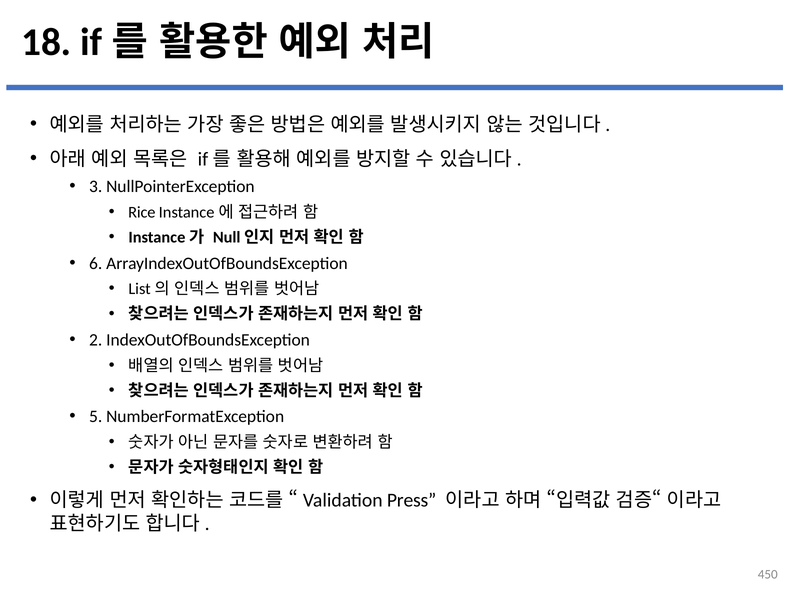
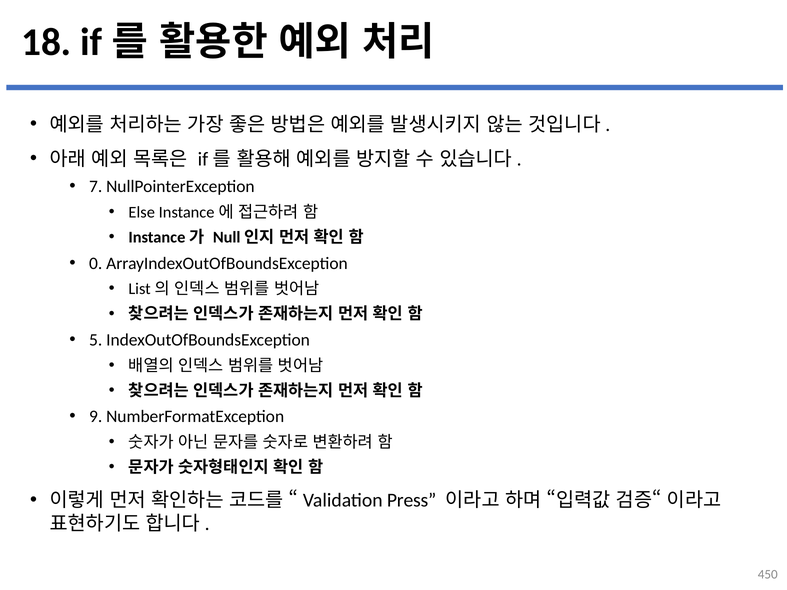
3: 3 -> 7
Rice: Rice -> Else
6: 6 -> 0
2: 2 -> 5
5: 5 -> 9
